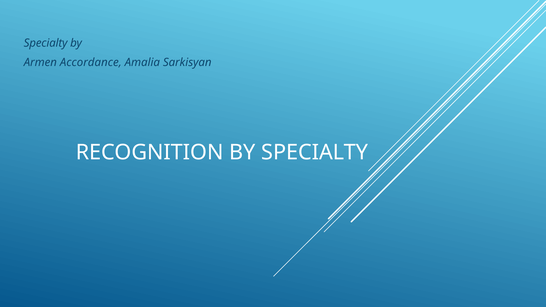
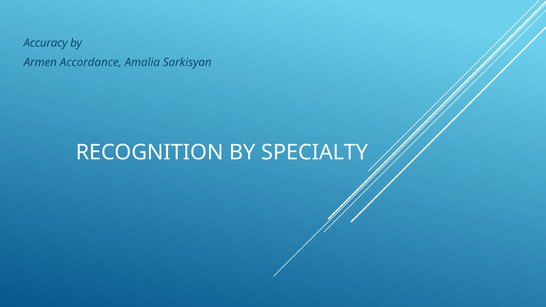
Specialty at (46, 43): Specialty -> Accuracy
